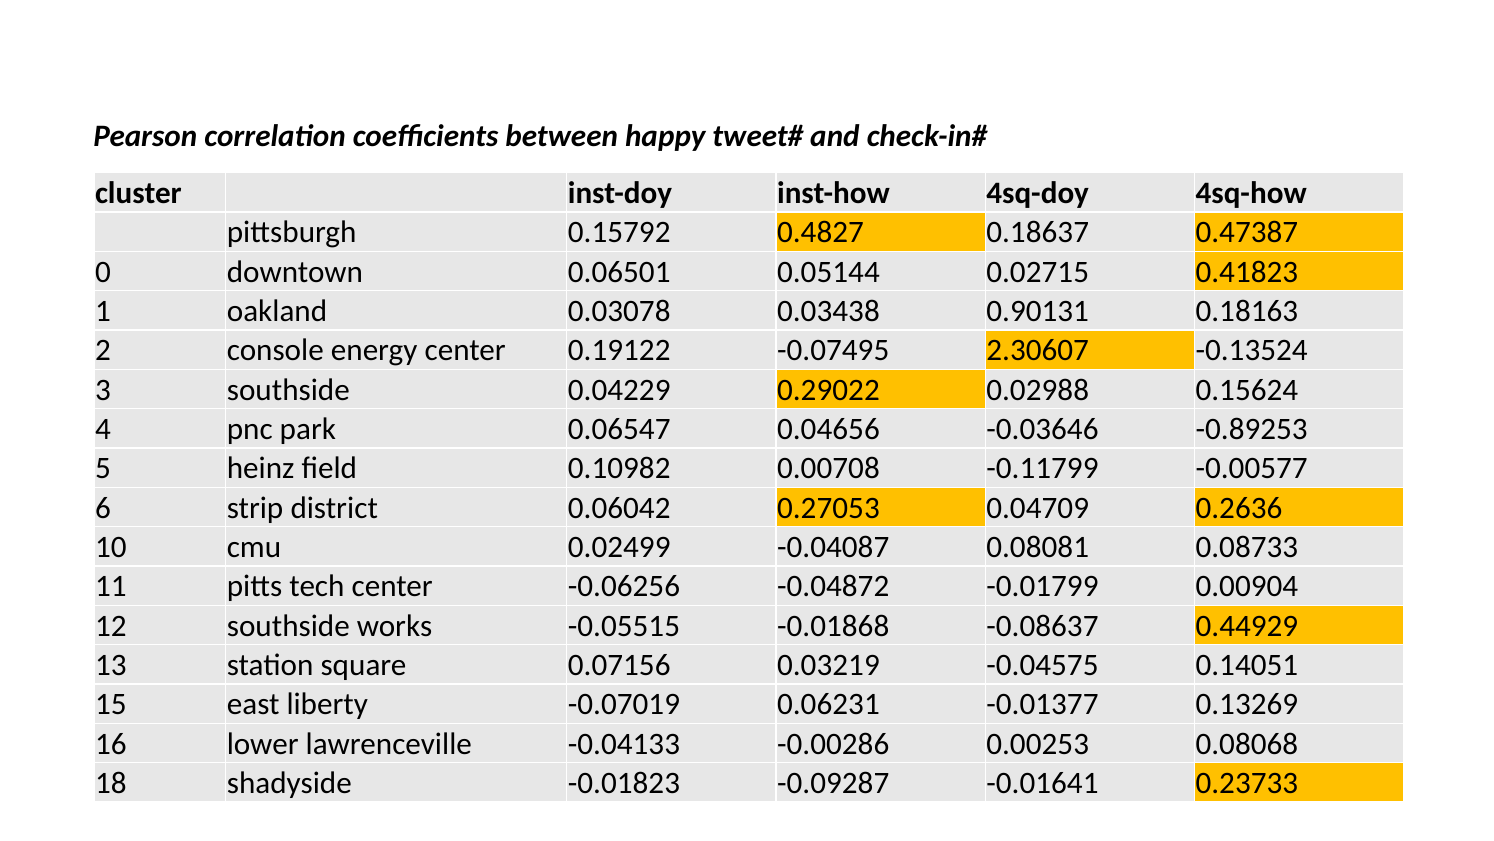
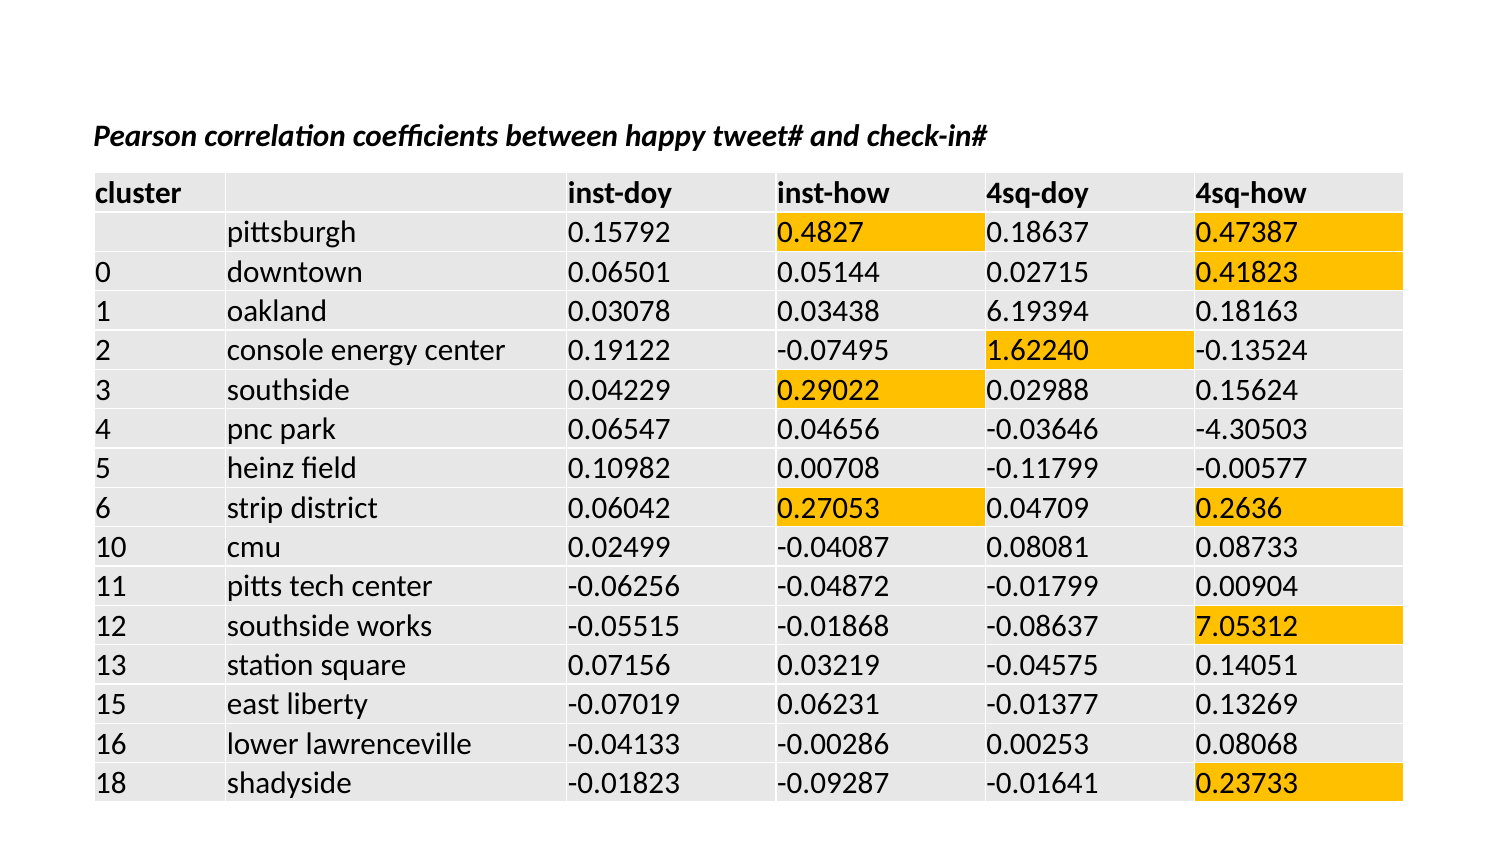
0.90131: 0.90131 -> 6.19394
2.30607: 2.30607 -> 1.62240
-0.89253: -0.89253 -> -4.30503
0.44929: 0.44929 -> 7.05312
